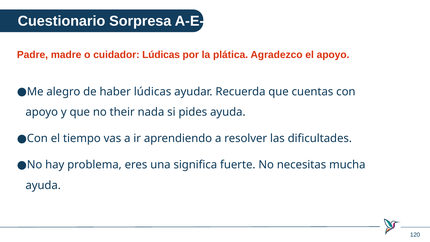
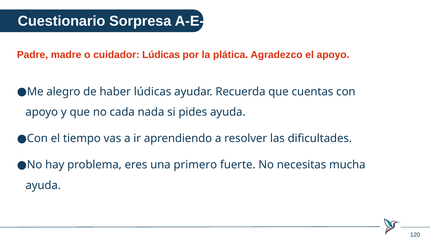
their: their -> cada
significa: significa -> primero
